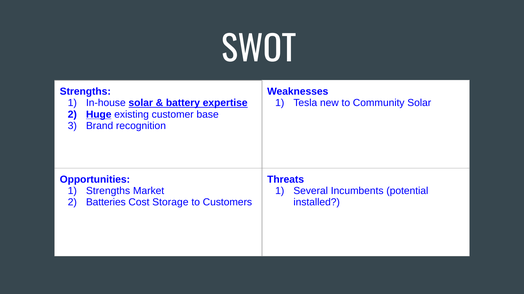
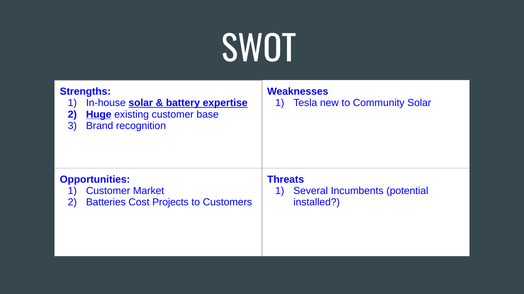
Strengths at (108, 191): Strengths -> Customer
Storage: Storage -> Projects
